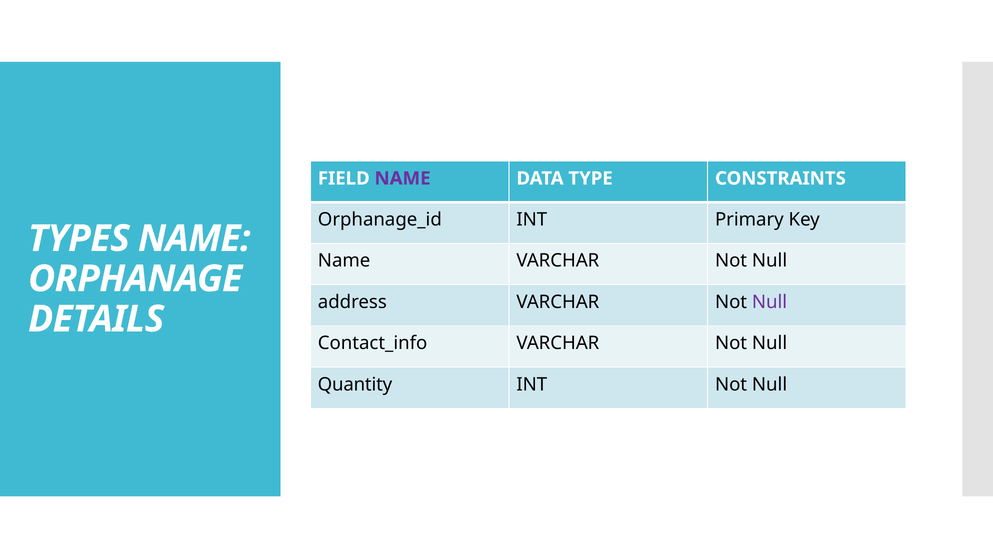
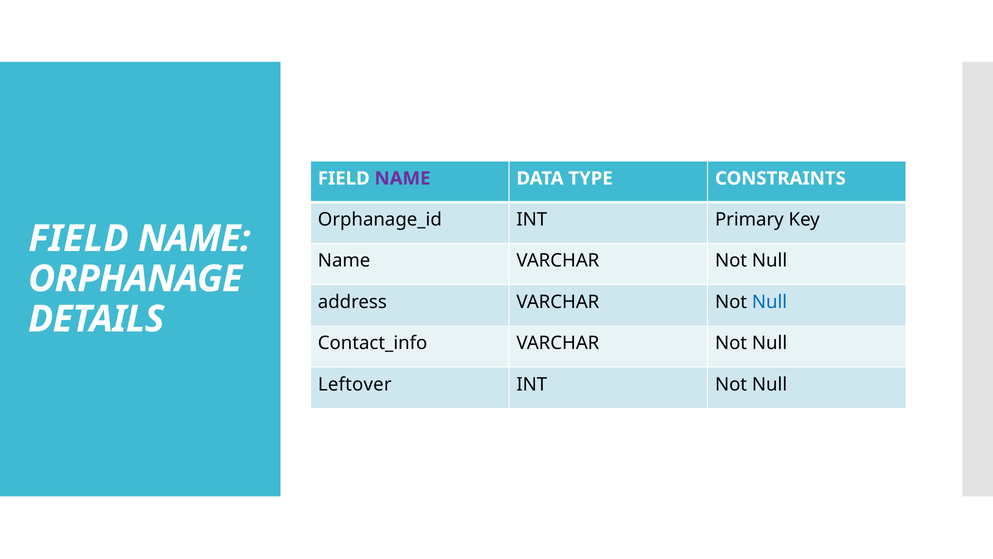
TYPES at (79, 238): TYPES -> FIELD
Null at (770, 302) colour: purple -> blue
Quantity: Quantity -> Leftover
